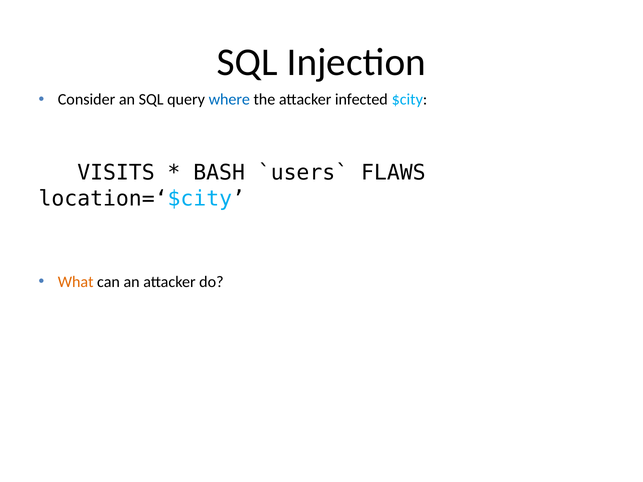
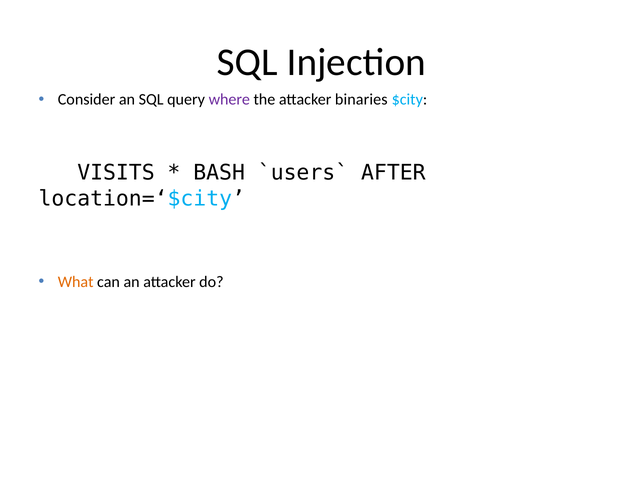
where colour: blue -> purple
infected: infected -> binaries
FLAWS: FLAWS -> AFTER
